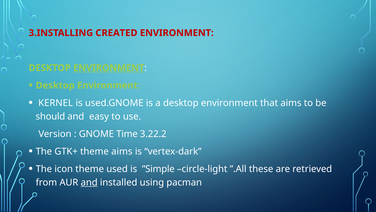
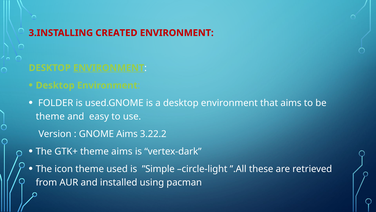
KERNEL: KERNEL -> FOLDER
should at (50, 116): should -> theme
GNOME Time: Time -> Aims
and at (89, 182) underline: present -> none
